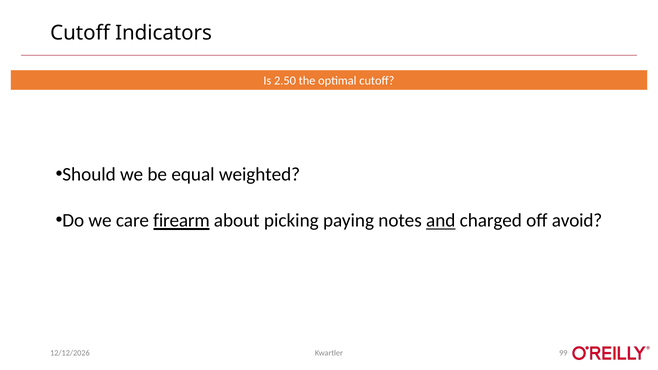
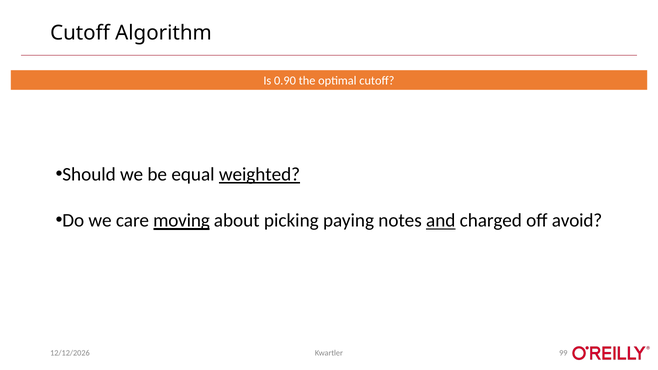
Indicators: Indicators -> Algorithm
2.50: 2.50 -> 0.90
weighted underline: none -> present
firearm: firearm -> moving
